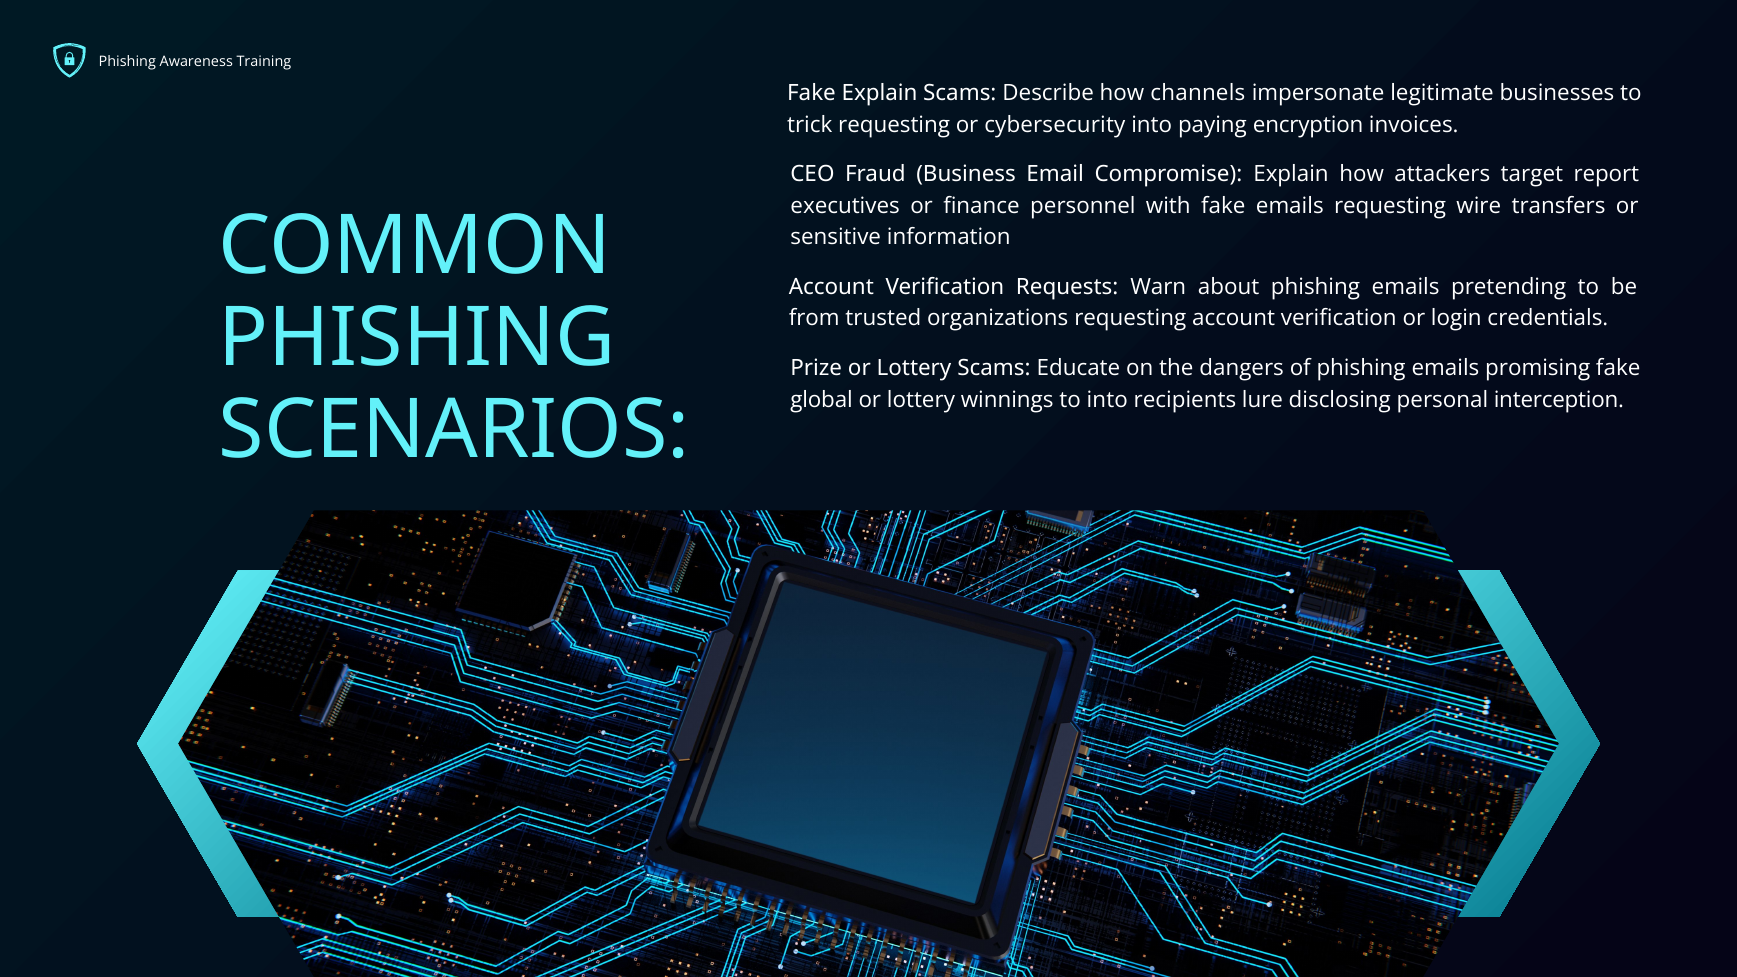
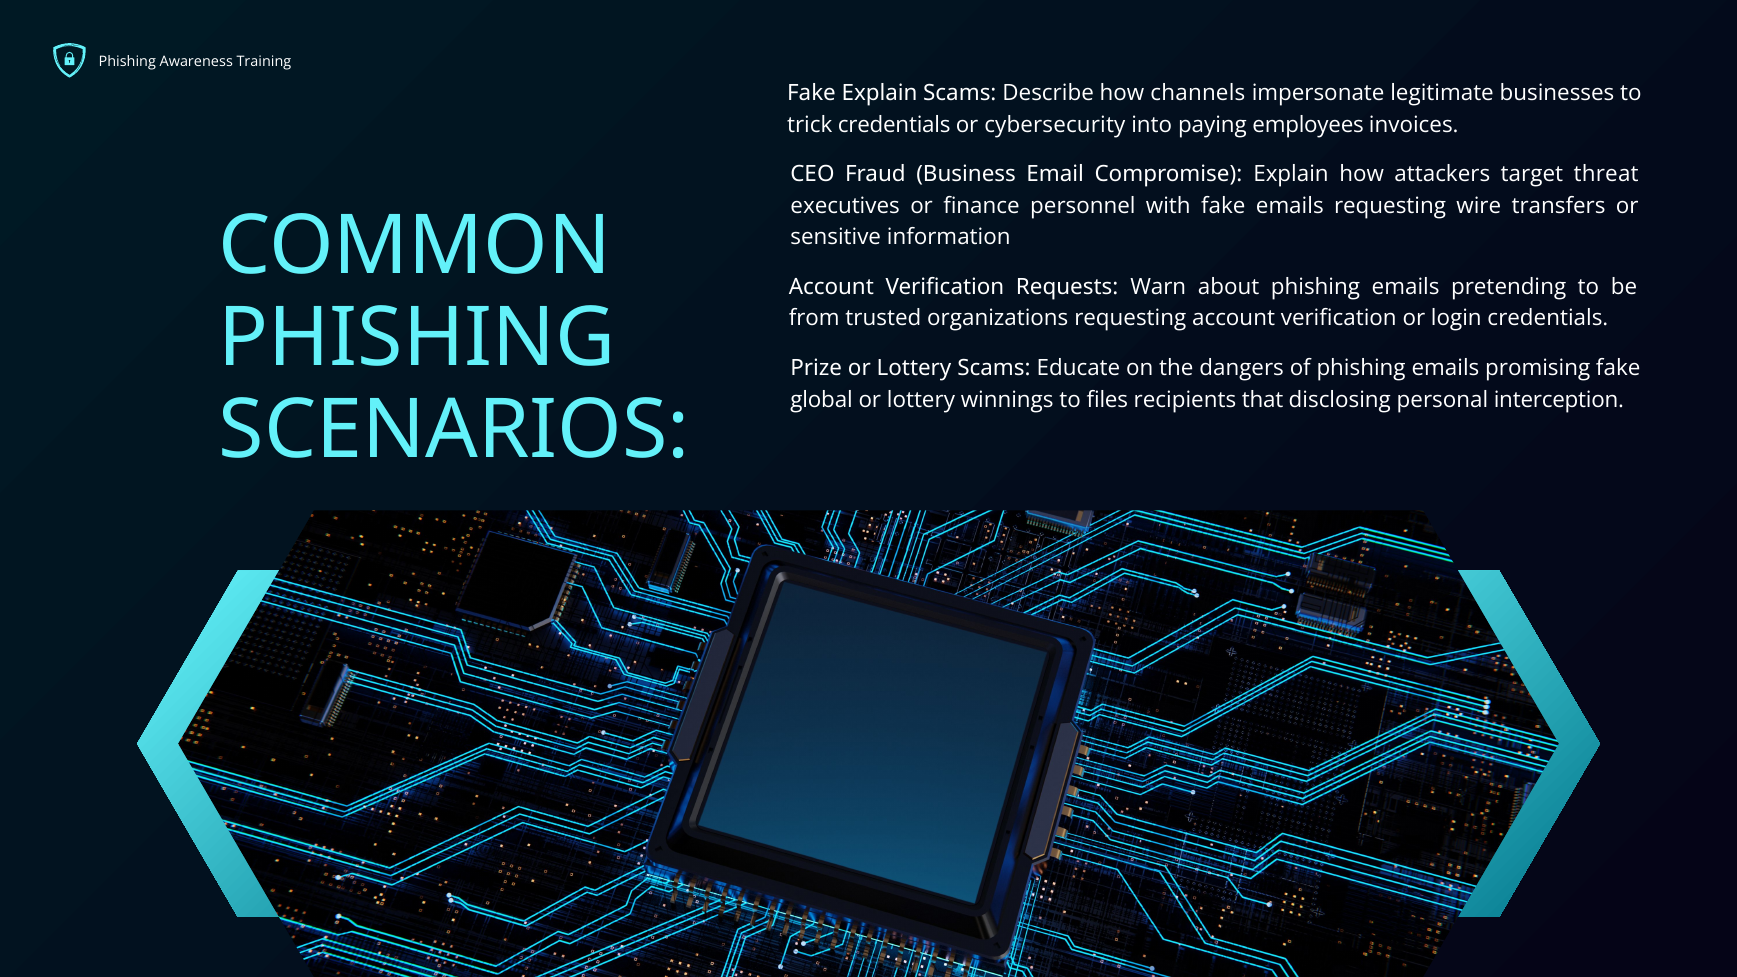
trick requesting: requesting -> credentials
encryption: encryption -> employees
report: report -> threat
to into: into -> files
lure: lure -> that
